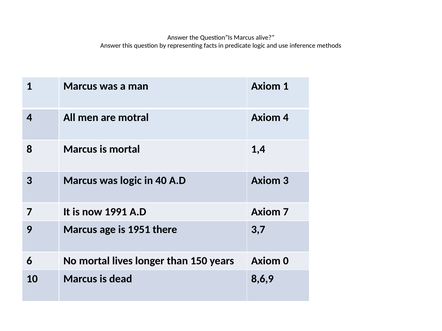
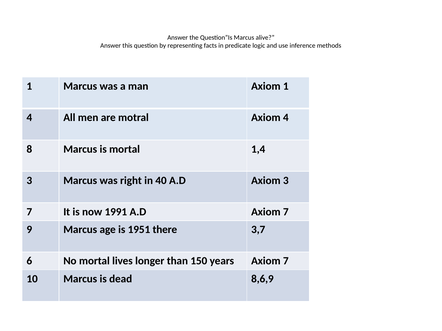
was logic: logic -> right
years Axiom 0: 0 -> 7
